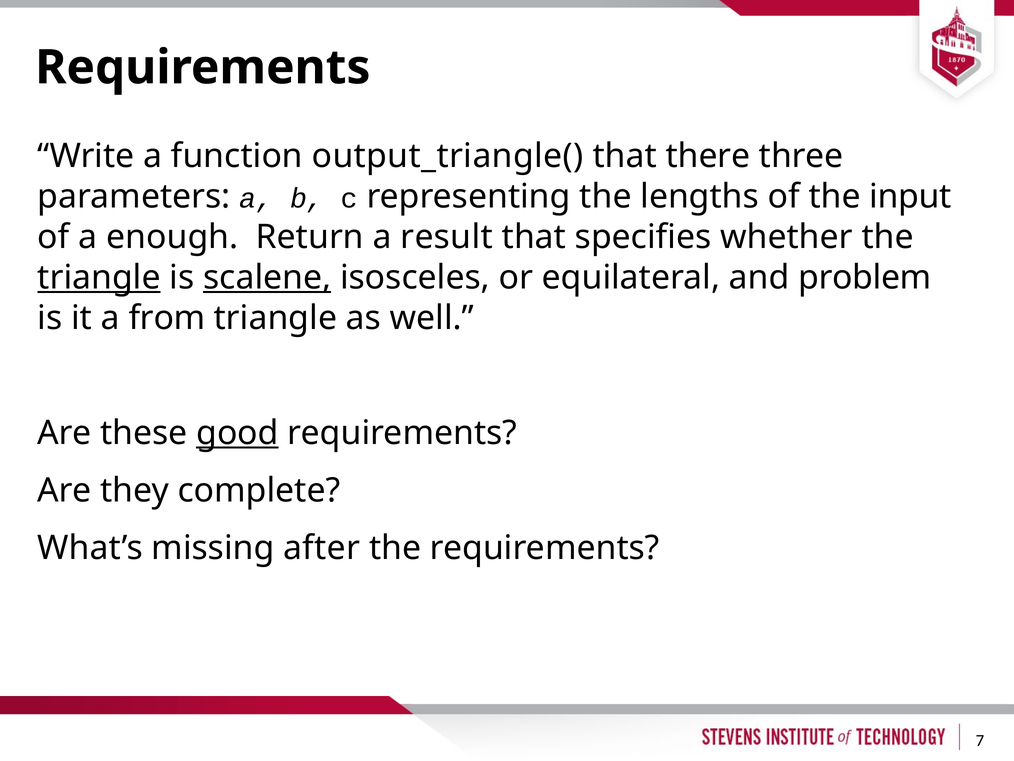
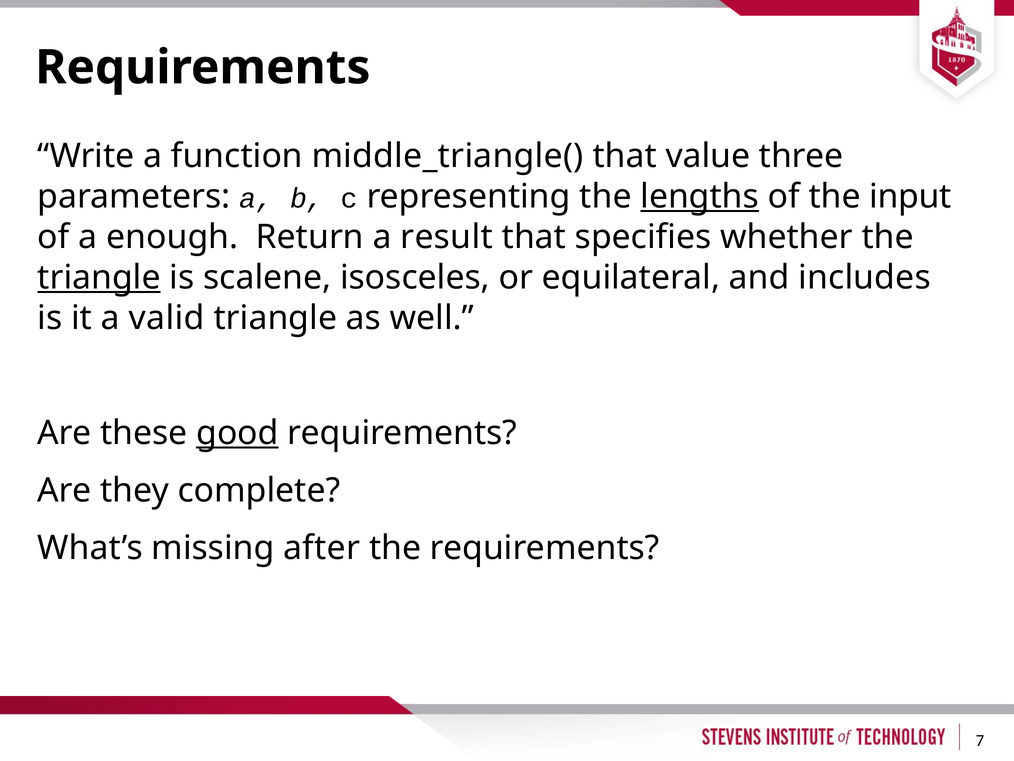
output_triangle(: output_triangle( -> middle_triangle(
there: there -> value
lengths underline: none -> present
scalene underline: present -> none
problem: problem -> includes
from: from -> valid
